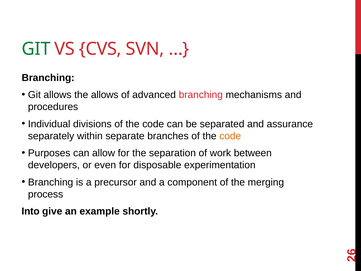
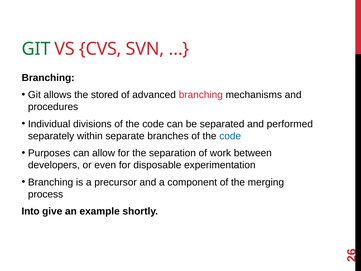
the allows: allows -> stored
assurance: assurance -> performed
code at (230, 136) colour: orange -> blue
